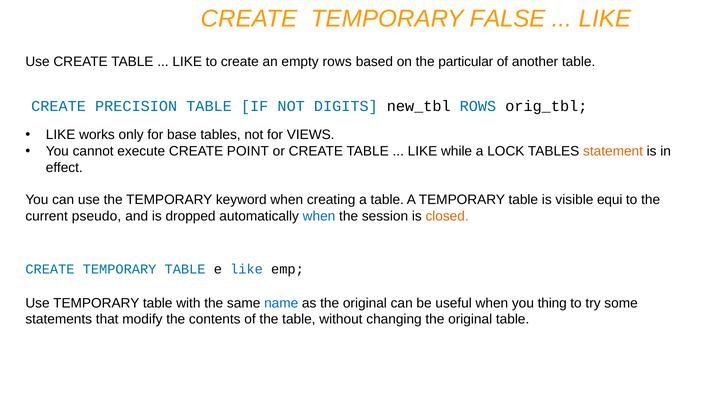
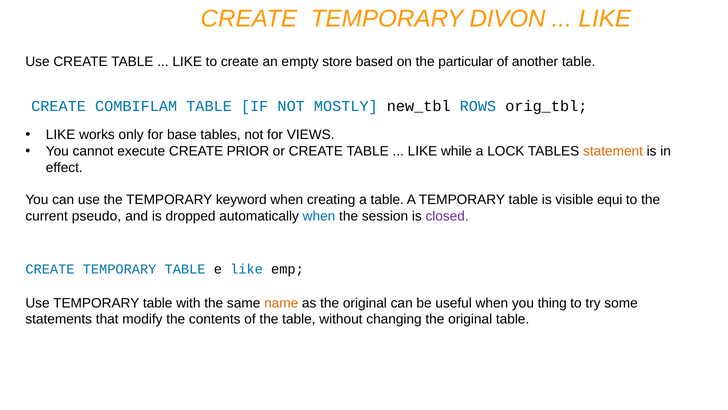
FALSE: FALSE -> DIVON
empty rows: rows -> store
PRECISION: PRECISION -> COMBIFLAM
DIGITS: DIGITS -> MOSTLY
POINT: POINT -> PRIOR
closed colour: orange -> purple
name colour: blue -> orange
